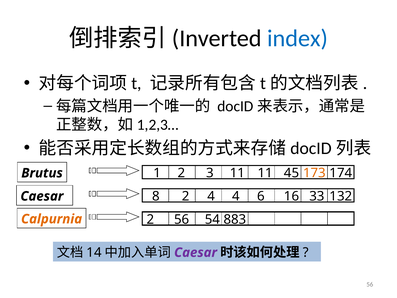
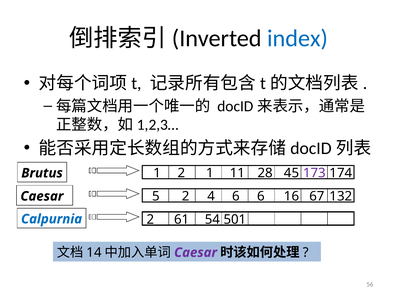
2 3: 3 -> 1
11 11: 11 -> 28
173 colour: orange -> purple
8: 8 -> 5
4 4: 4 -> 6
33: 33 -> 67
2 56: 56 -> 61
883: 883 -> 501
Calpurnia colour: orange -> blue
